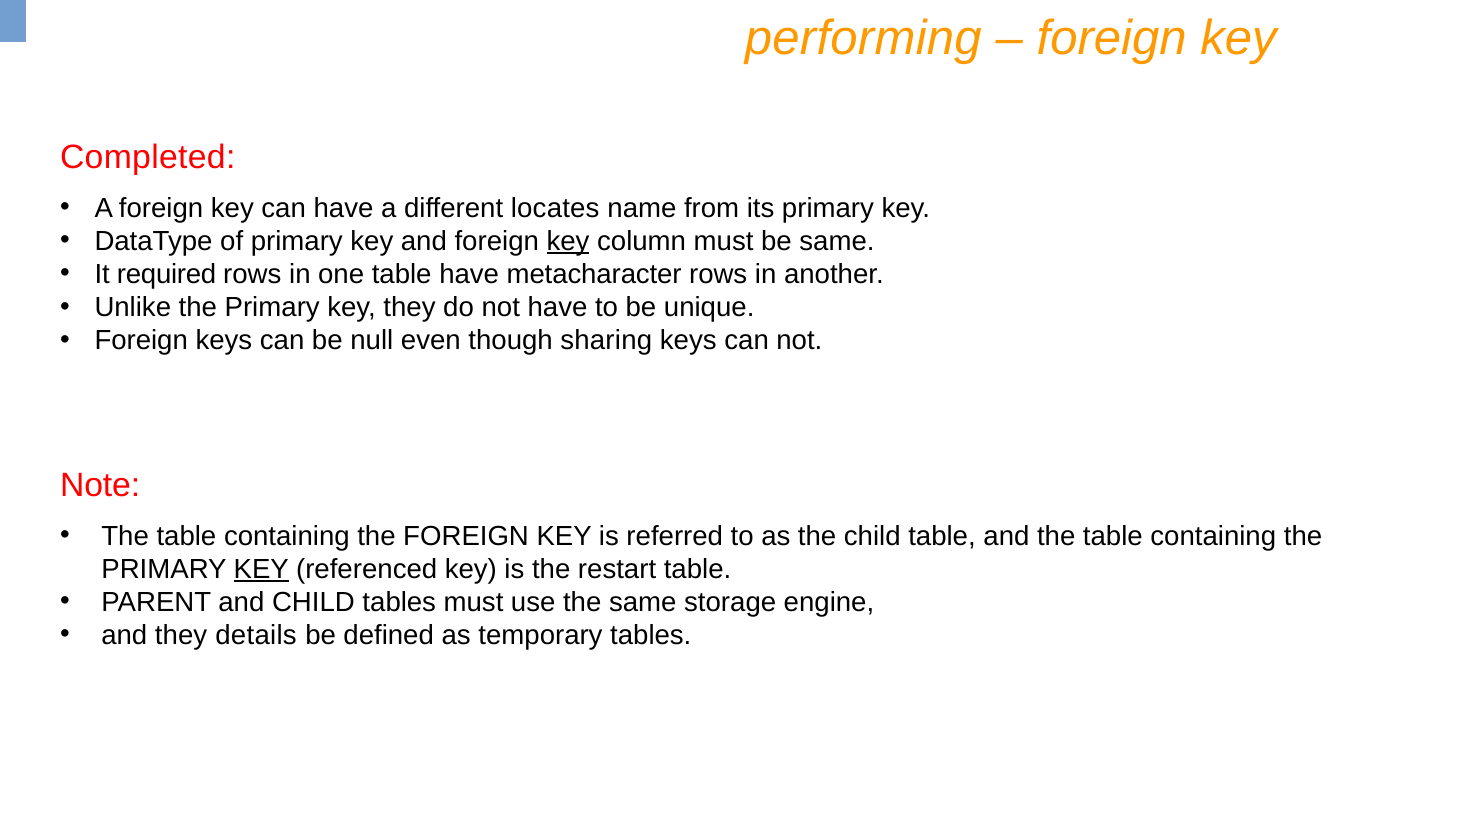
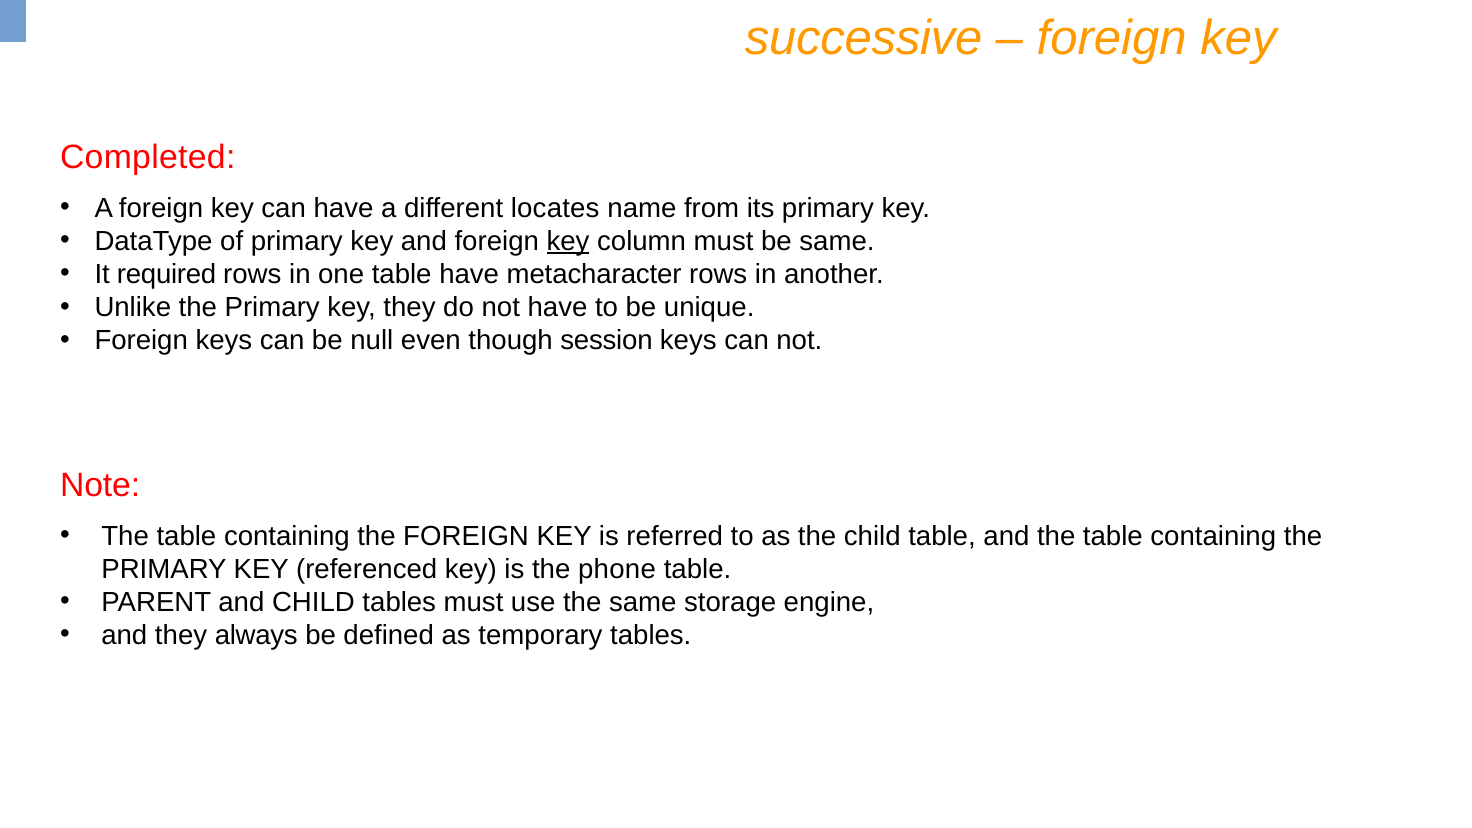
performing: performing -> successive
sharing: sharing -> session
KEY at (261, 569) underline: present -> none
restart: restart -> phone
details: details -> always
